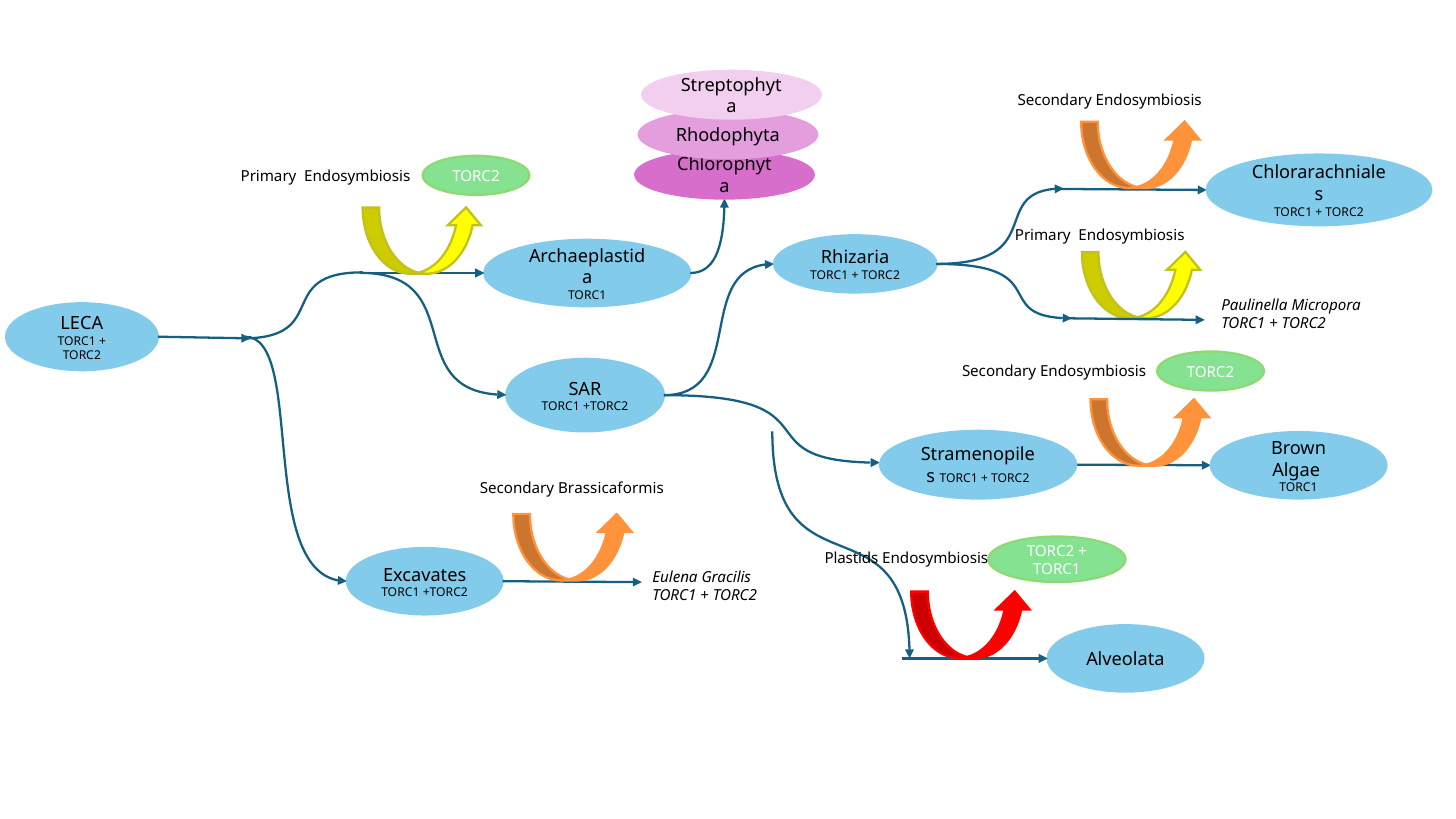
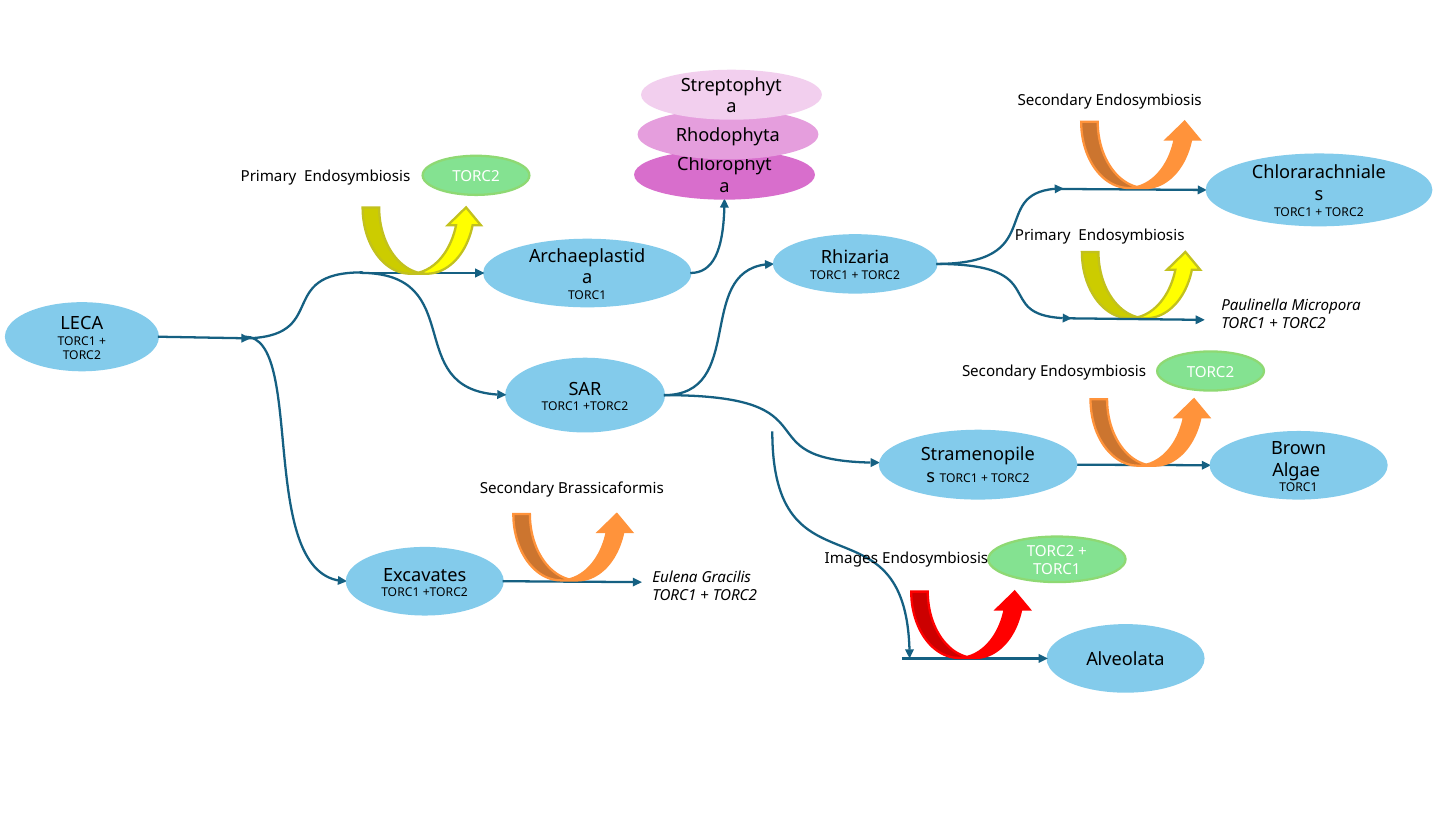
Plastids: Plastids -> Images
